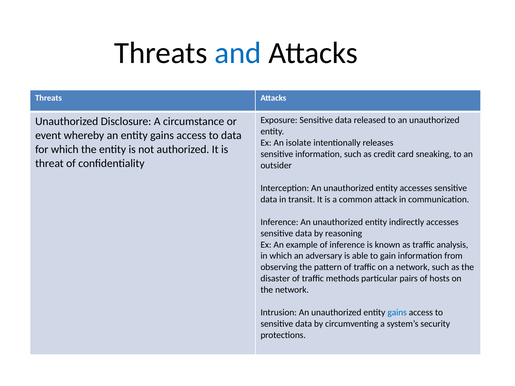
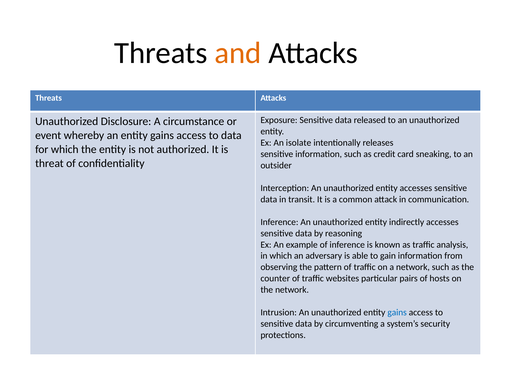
and colour: blue -> orange
disaster: disaster -> counter
methods: methods -> websites
